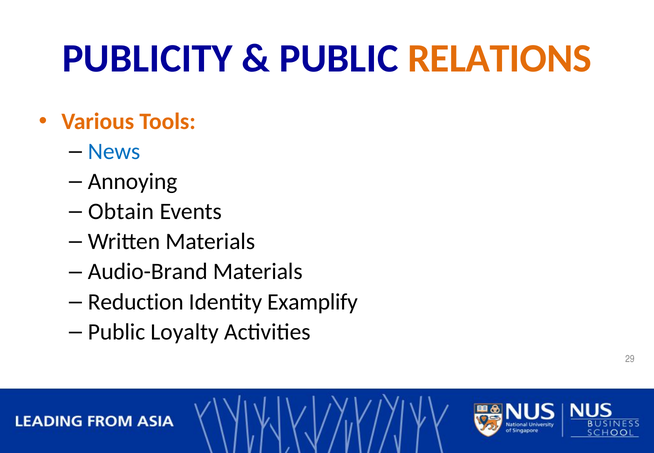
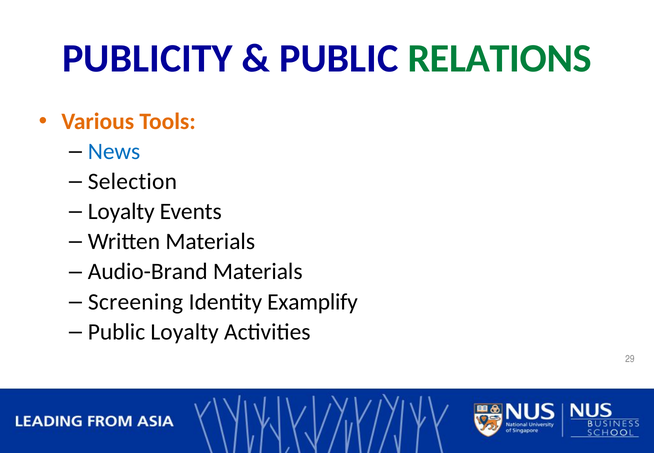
RELATIONS colour: orange -> green
Annoying: Annoying -> Selection
Obtain at (121, 211): Obtain -> Loyalty
Reduction: Reduction -> Screening
